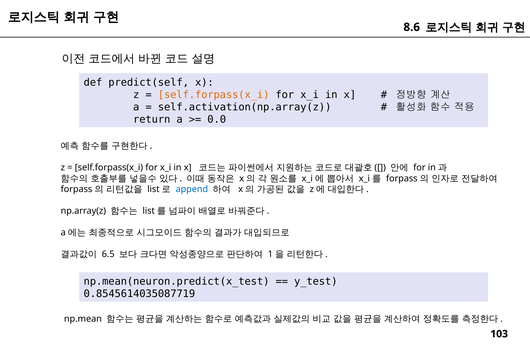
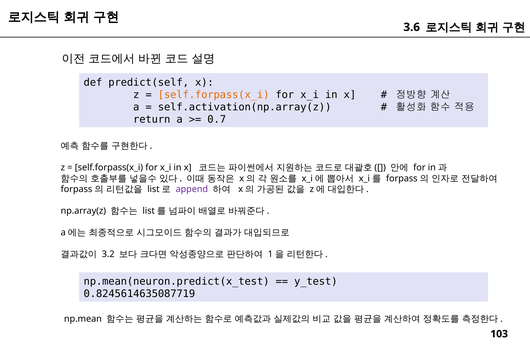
8.6: 8.6 -> 3.6
0.0: 0.0 -> 0.7
append colour: blue -> purple
6.5: 6.5 -> 3.2
0.8545614035087719: 0.8545614035087719 -> 0.8245614635087719
